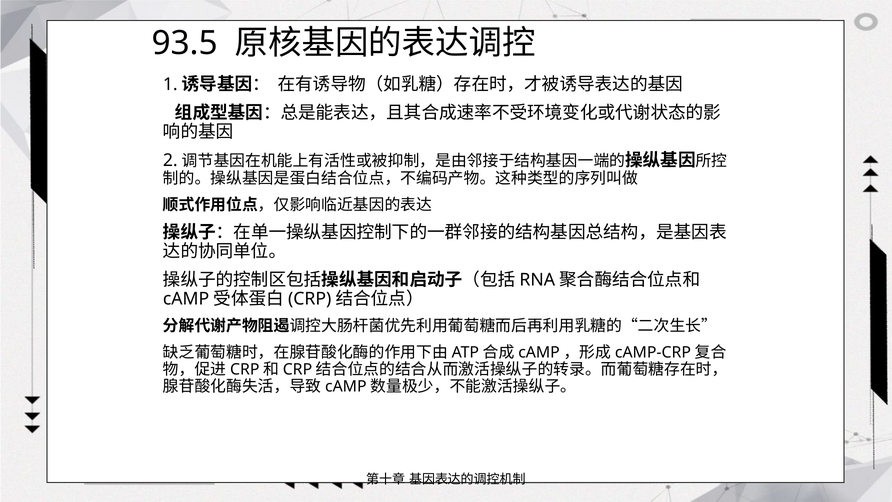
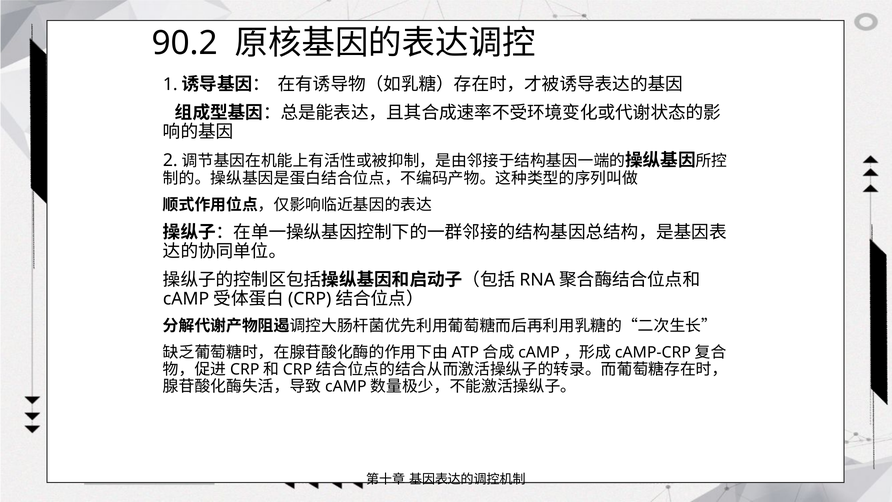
93.5: 93.5 -> 90.2
